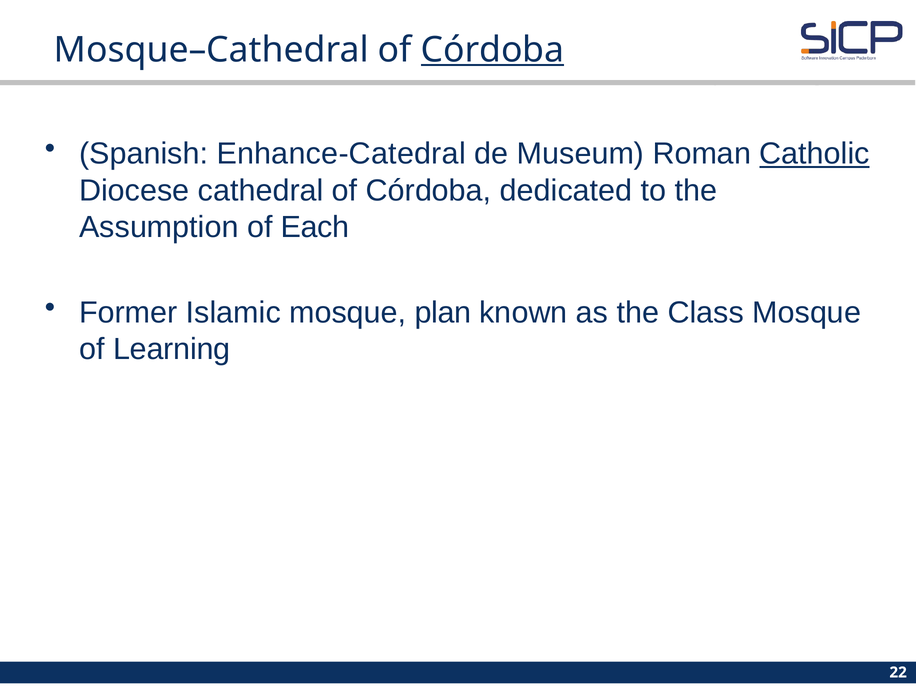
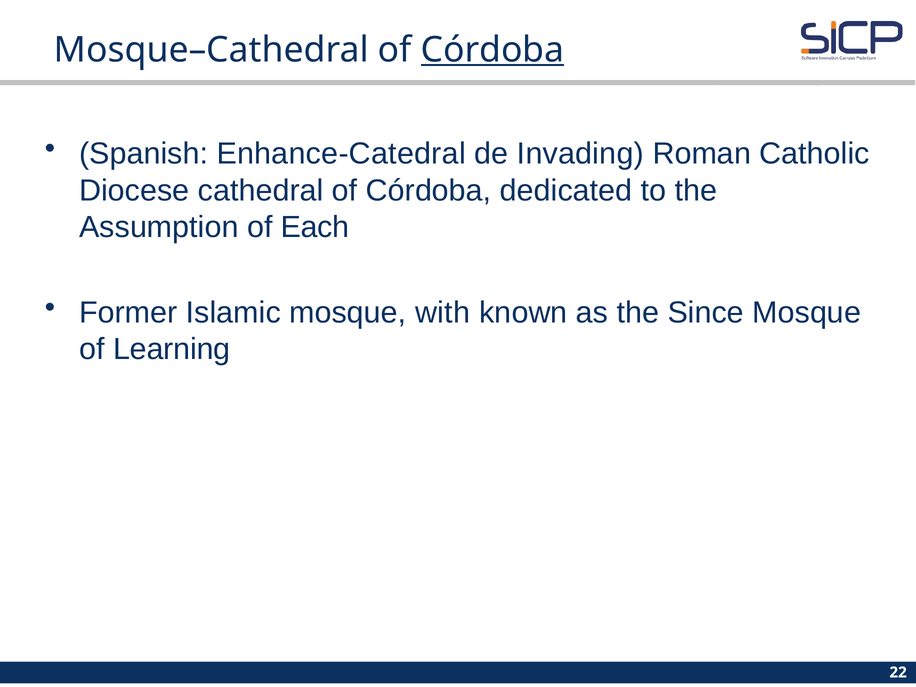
Museum: Museum -> Invading
Catholic underline: present -> none
plan: plan -> with
Class: Class -> Since
